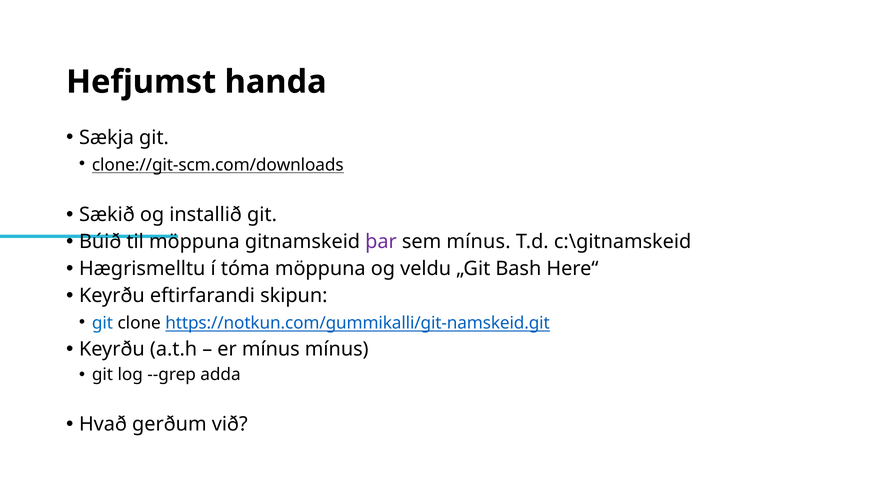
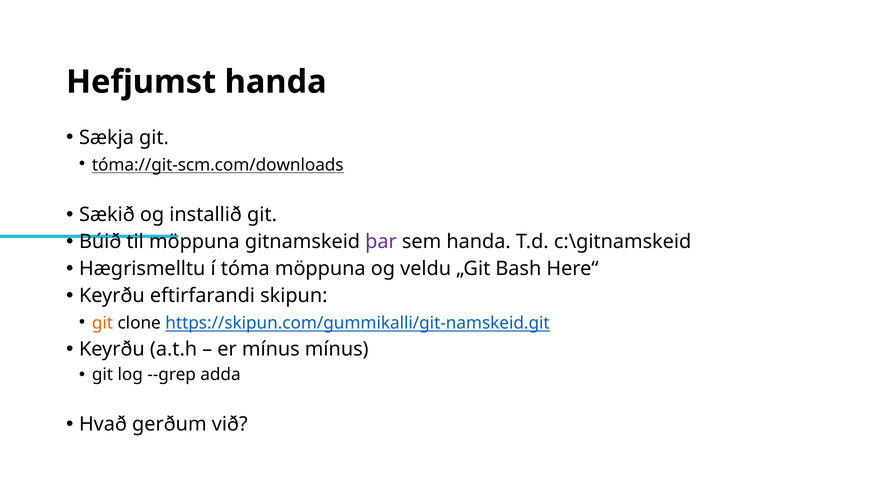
clone://git-scm.com/downloads: clone://git-scm.com/downloads -> tóma://git-scm.com/downloads
sem mínus: mínus -> handa
git at (102, 323) colour: blue -> orange
https://notkun.com/gummikalli/git-namskeid.git: https://notkun.com/gummikalli/git-namskeid.git -> https://skipun.com/gummikalli/git-namskeid.git
